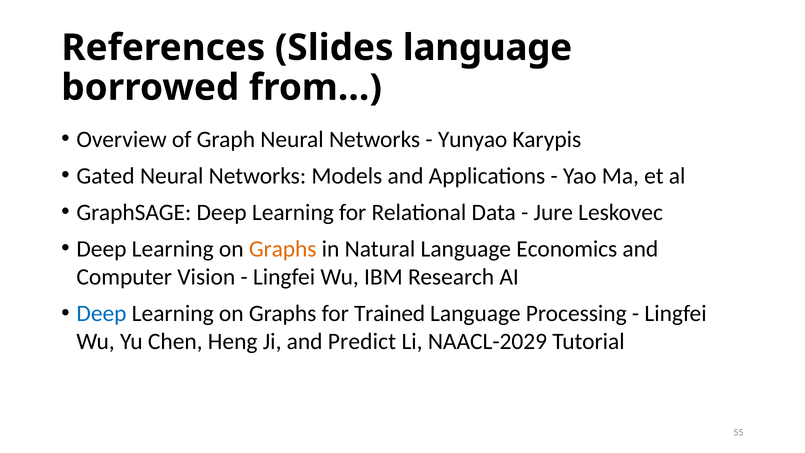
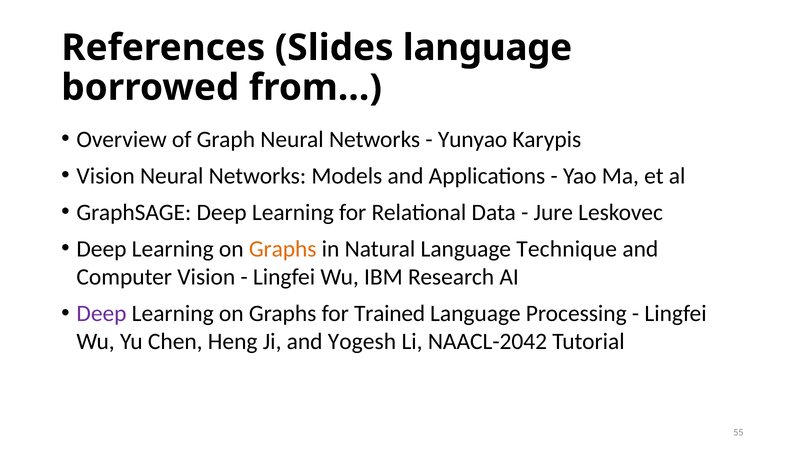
Gated at (106, 176): Gated -> Vision
Economics: Economics -> Technique
Deep at (101, 313) colour: blue -> purple
Predict: Predict -> Yogesh
NAACL-2029: NAACL-2029 -> NAACL-2042
